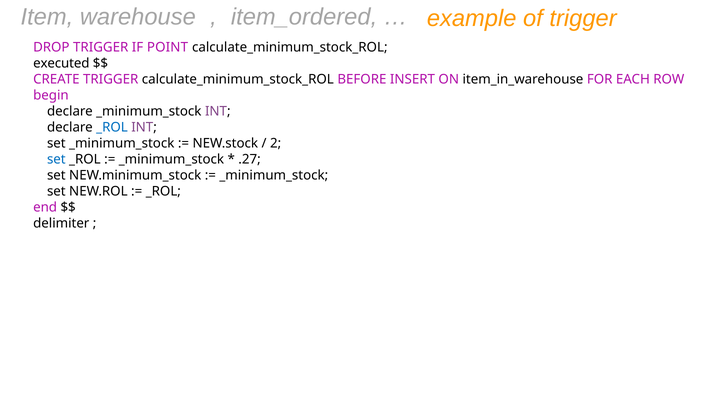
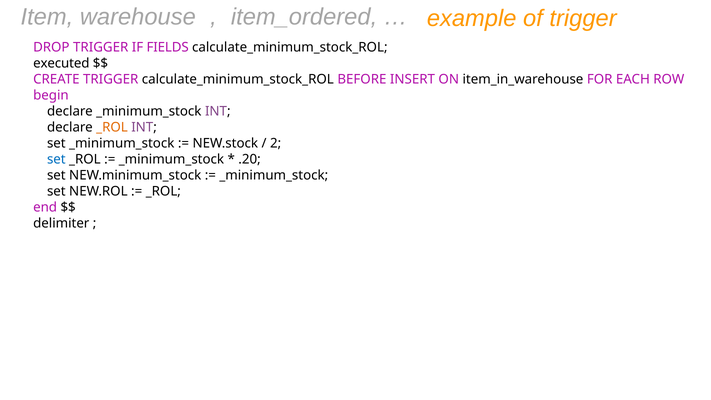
POINT: POINT -> FIELDS
_ROL at (112, 127) colour: blue -> orange
.27: .27 -> .20
